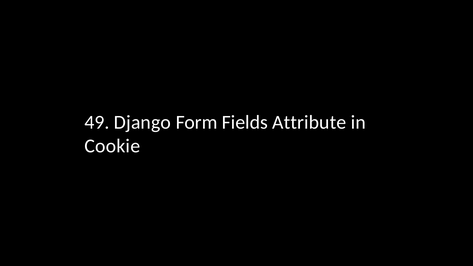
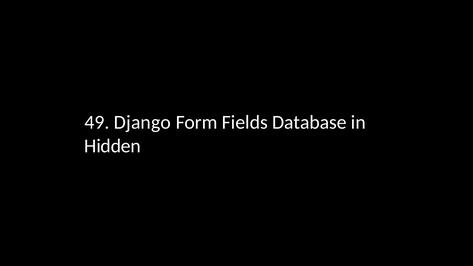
Attribute: Attribute -> Database
Cookie: Cookie -> Hidden
